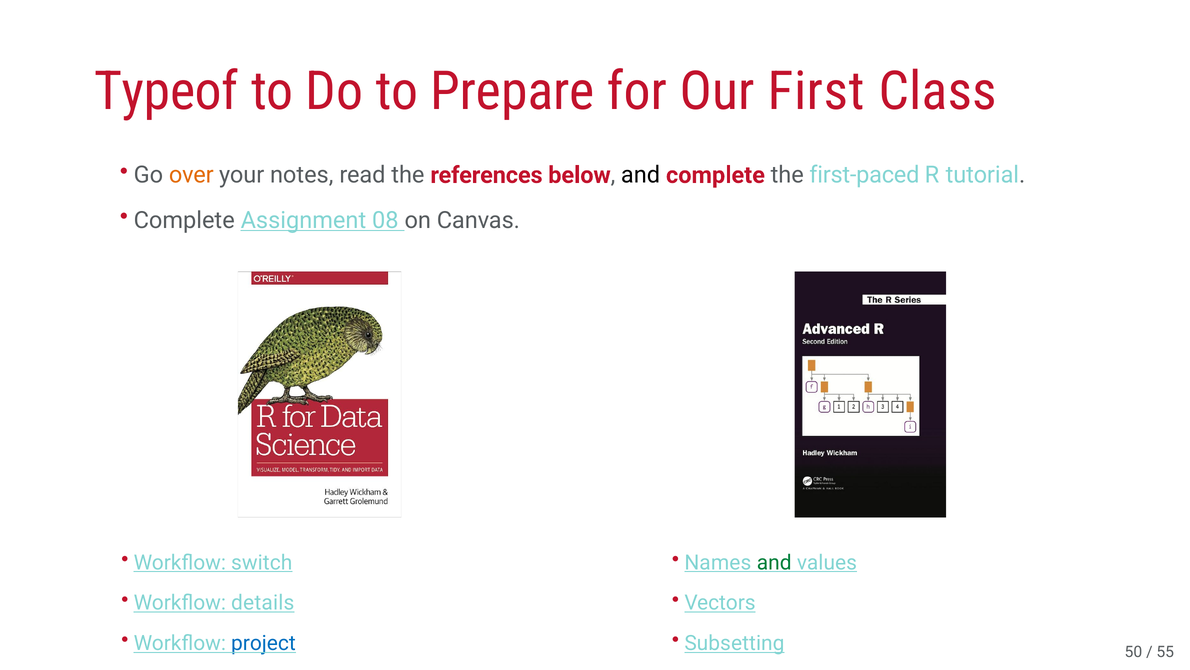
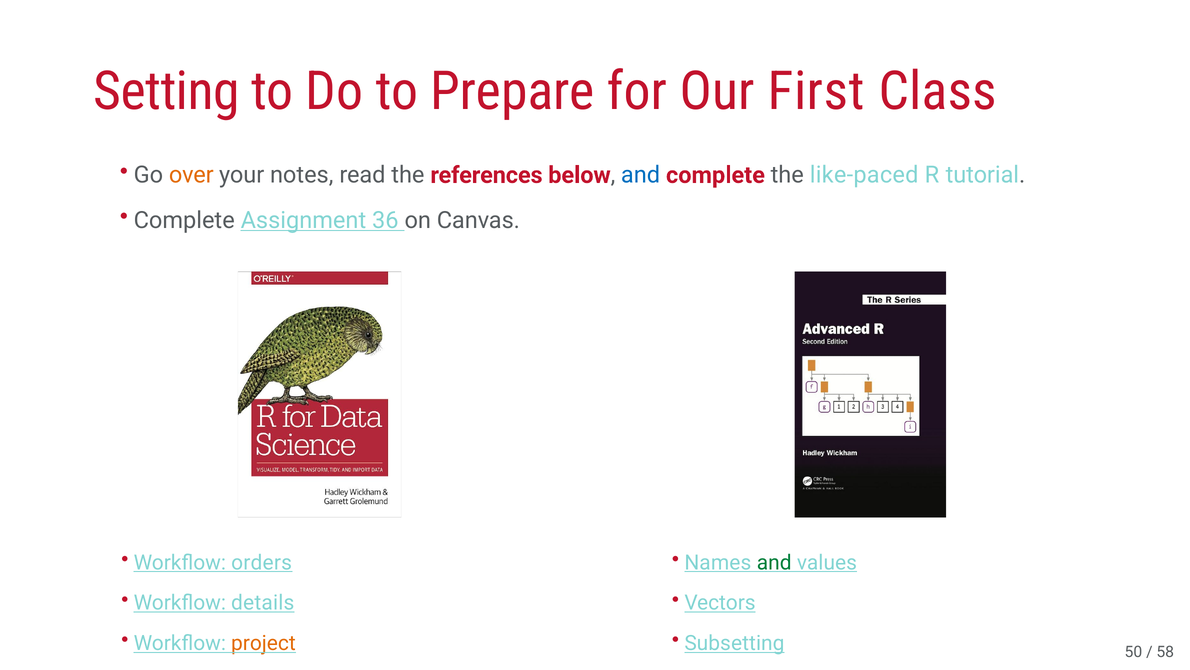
Typeof: Typeof -> Setting
and at (641, 175) colour: black -> blue
first-paced: first-paced -> like-paced
08: 08 -> 36
switch: switch -> orders
project colour: blue -> orange
55: 55 -> 58
